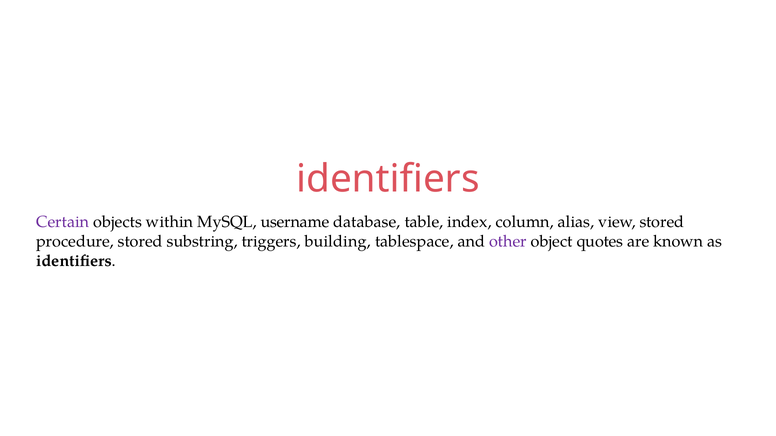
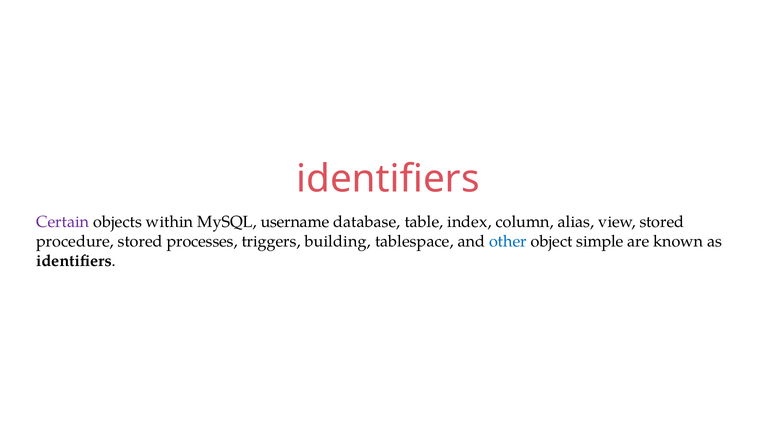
substring: substring -> processes
other colour: purple -> blue
quotes: quotes -> simple
